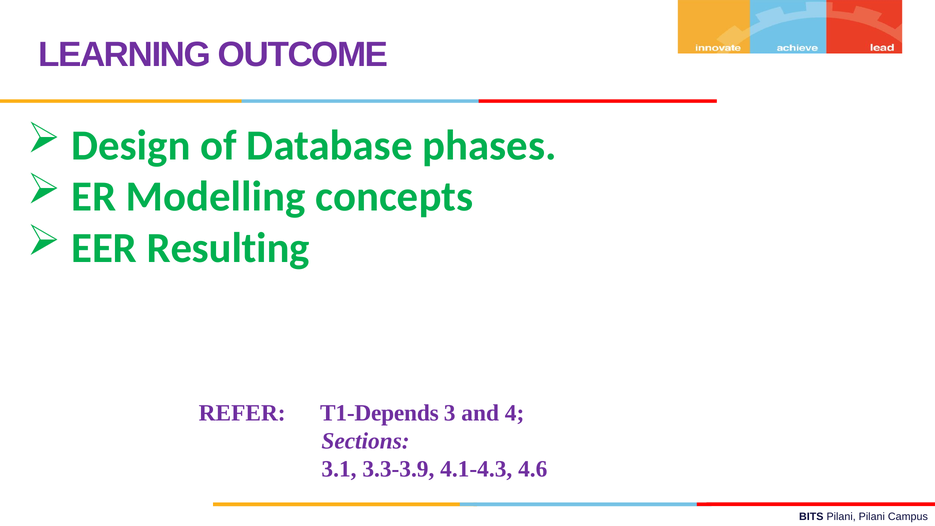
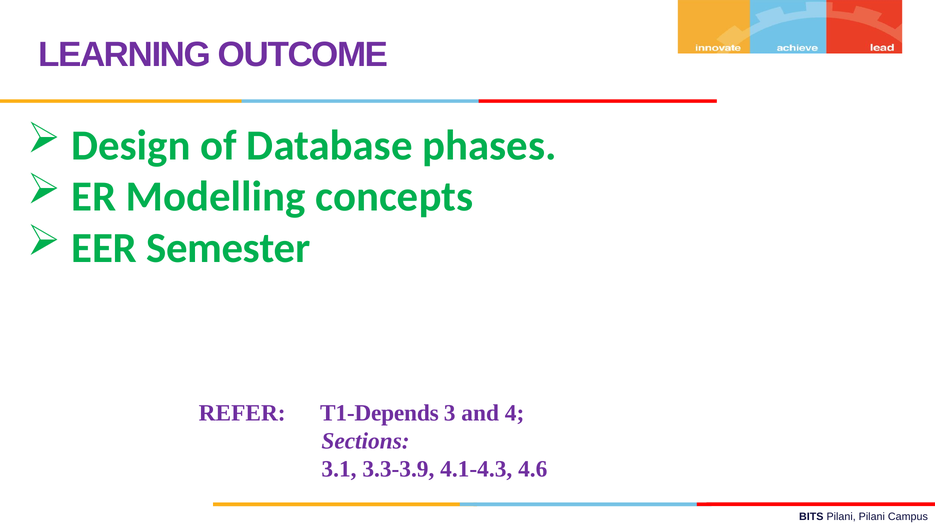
Resulting: Resulting -> Semester
